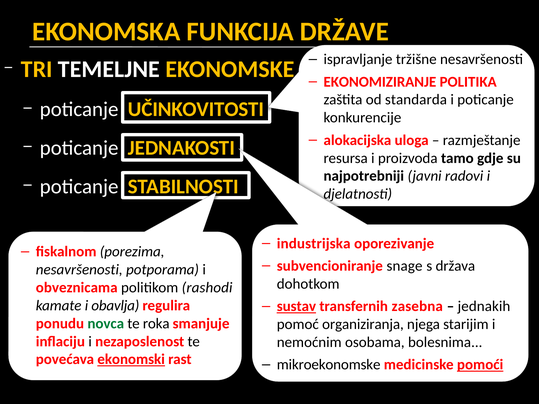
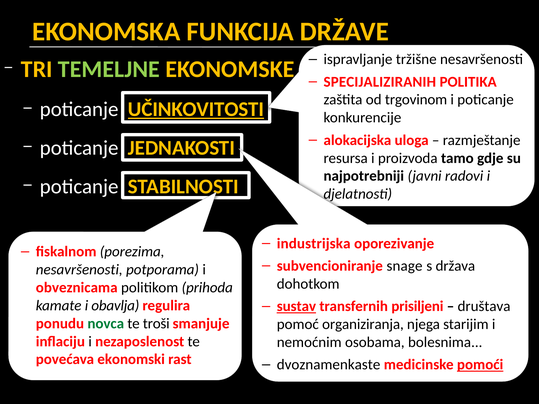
TEMELJNE colour: white -> light green
EKONOMIZIRANJE: EKONOMIZIRANJE -> SPECIJALIZIRANIH
standarda: standarda -> trgovinom
UČINKOVITOSTI underline: none -> present
rashodi: rashodi -> prihoda
zasebna: zasebna -> prisiljeni
jednakih: jednakih -> društava
roka: roka -> troši
ekonomski underline: present -> none
mikroekonomske: mikroekonomske -> dvoznamenkaste
